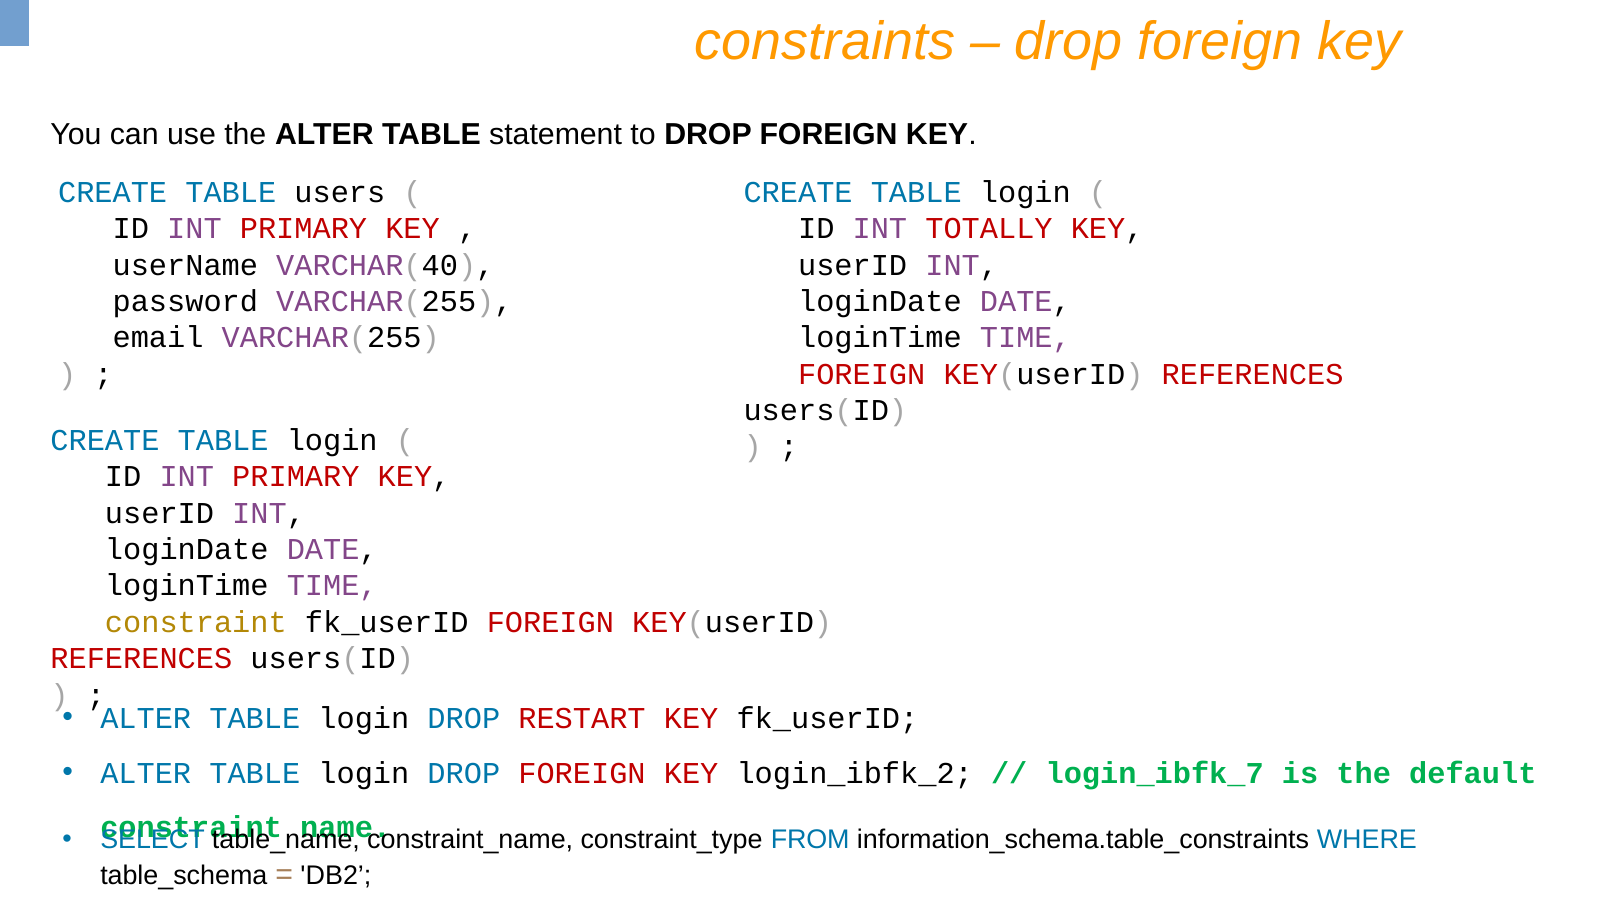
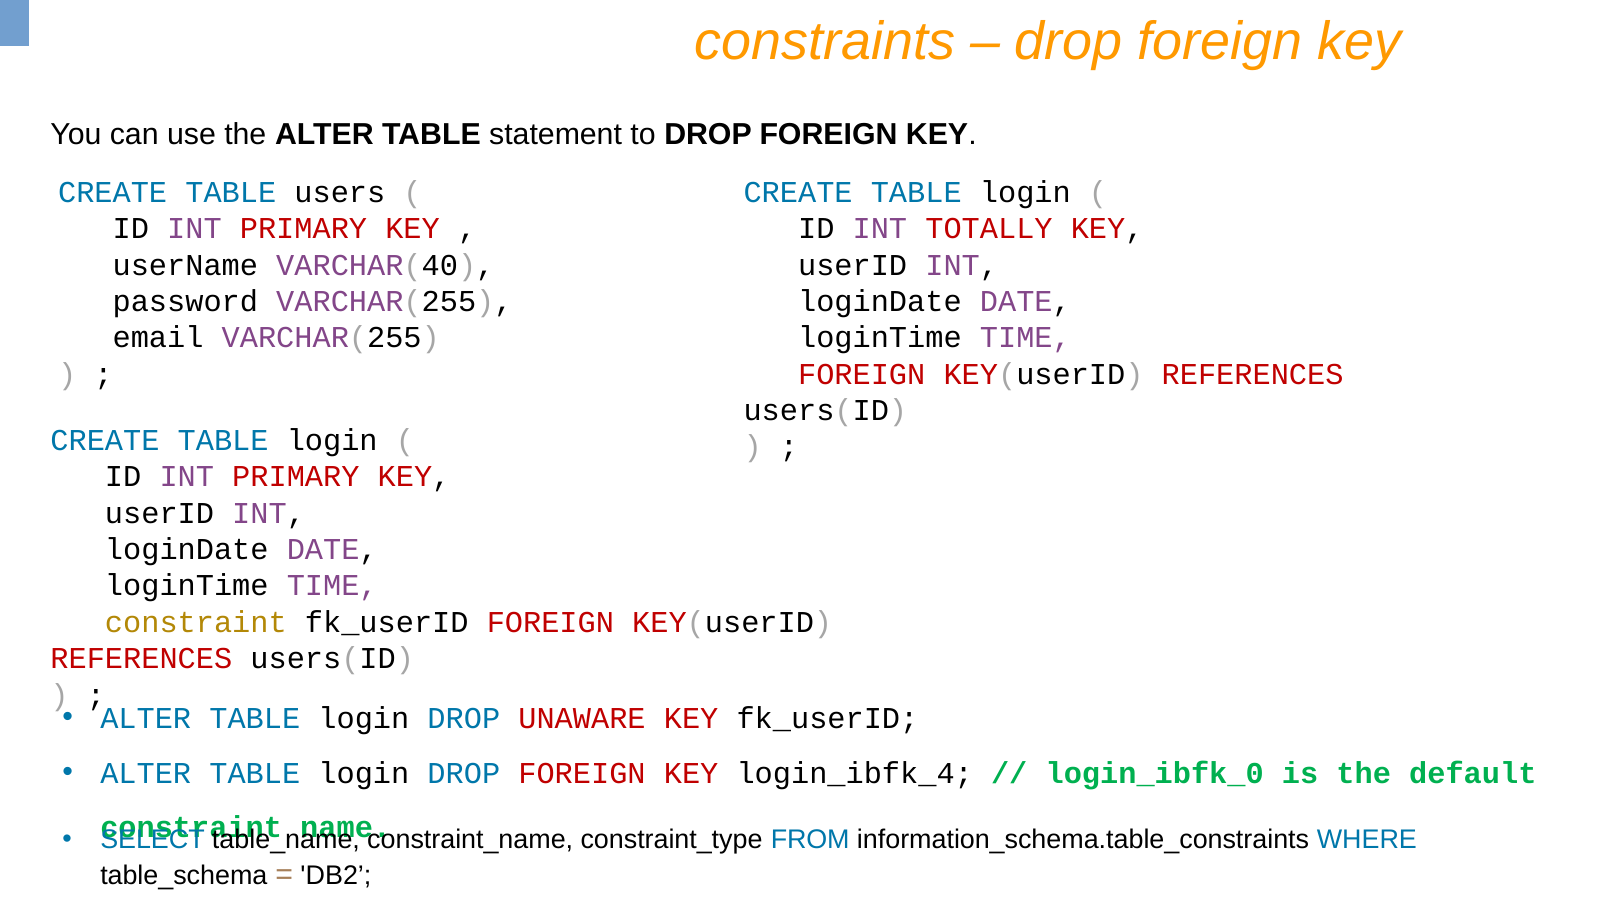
RESTART: RESTART -> UNAWARE
login_ibfk_2: login_ibfk_2 -> login_ibfk_4
login_ibfk_7: login_ibfk_7 -> login_ibfk_0
